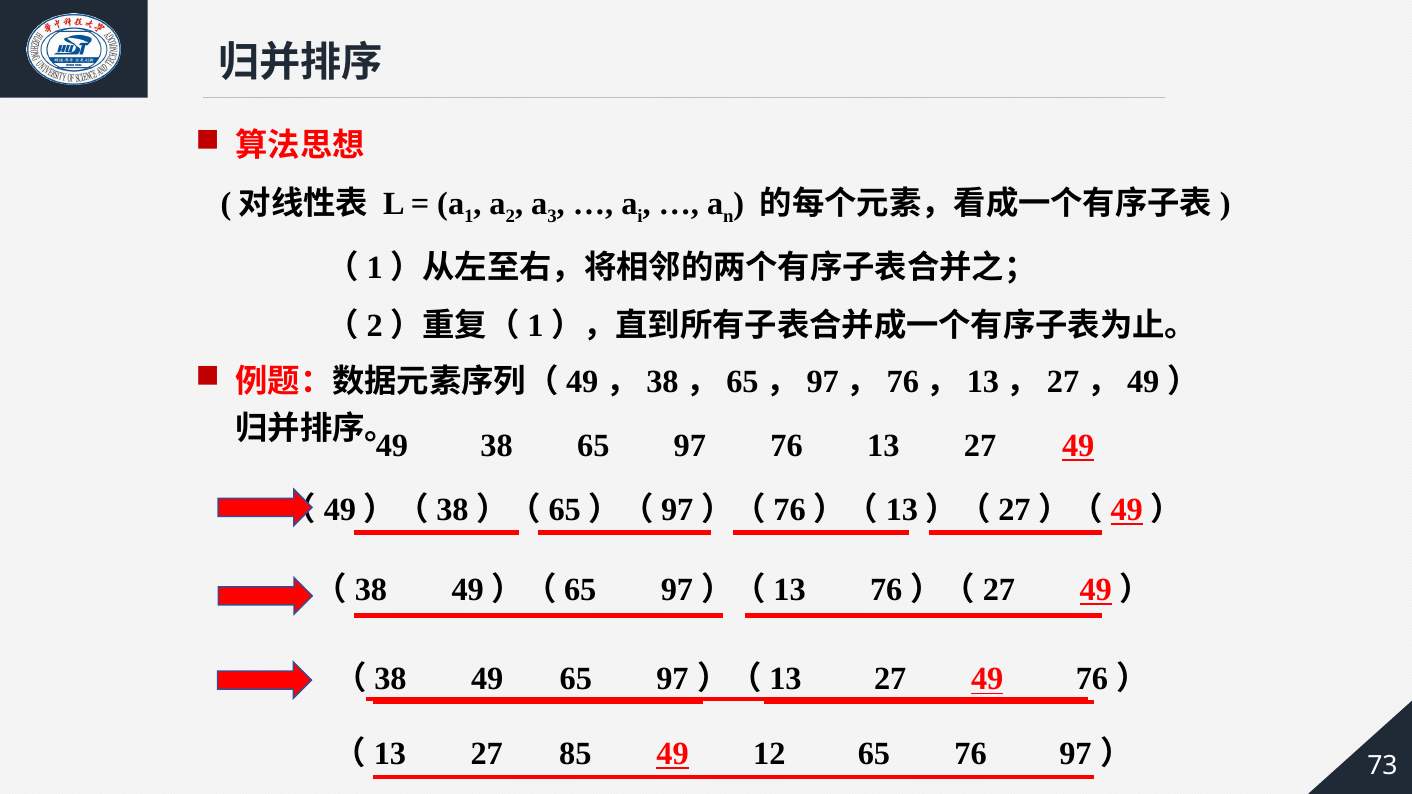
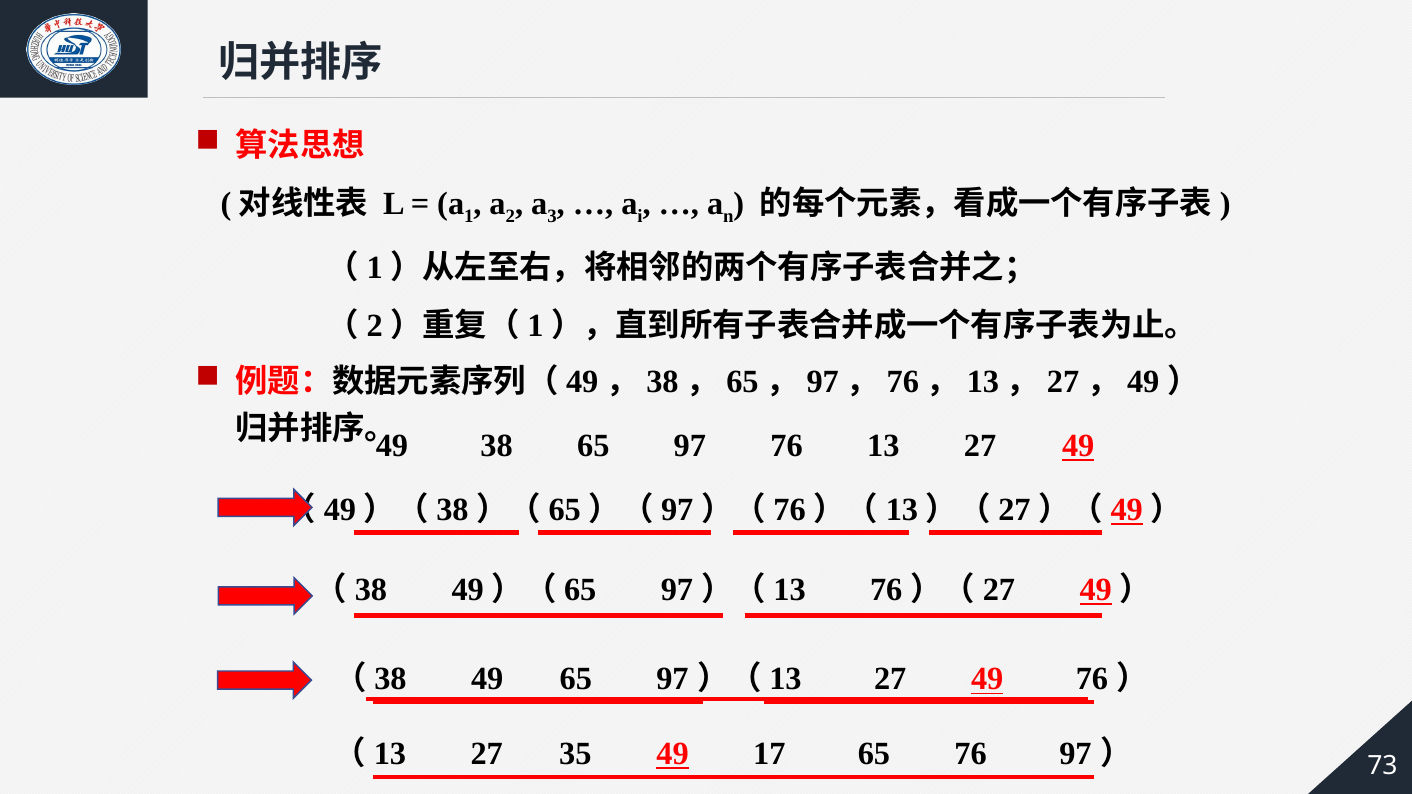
85: 85 -> 35
12: 12 -> 17
